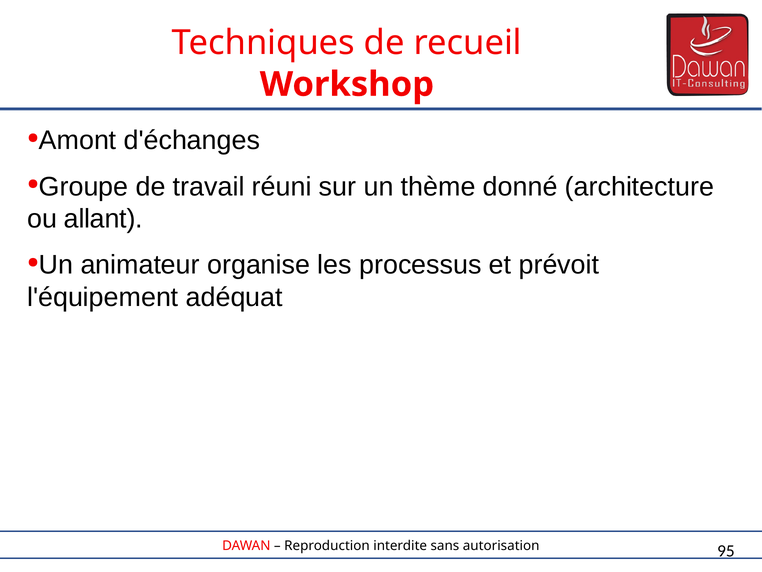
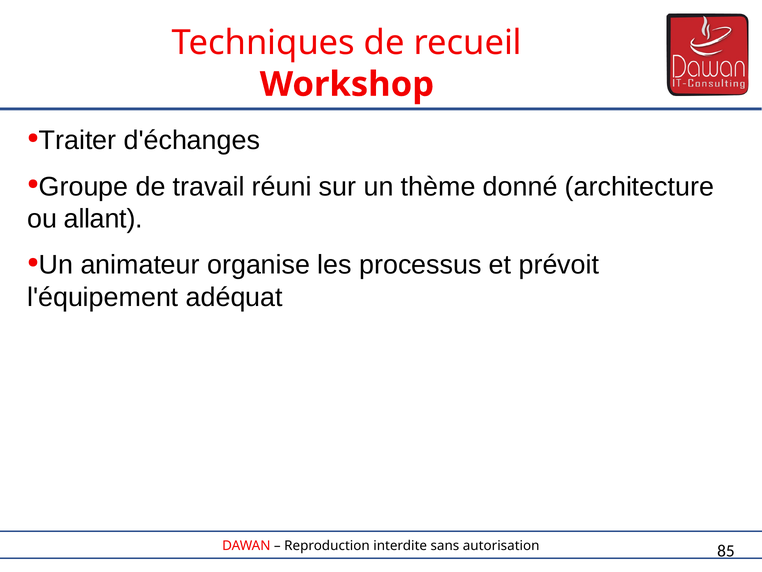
Amont: Amont -> Traiter
95: 95 -> 85
